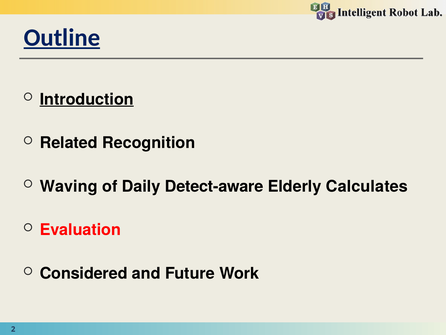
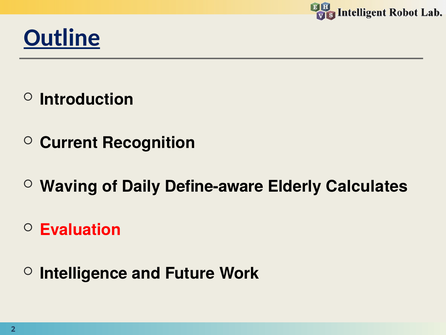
Introduction underline: present -> none
Related: Related -> Current
Detect-aware: Detect-aware -> Define-aware
Considered: Considered -> Intelligence
